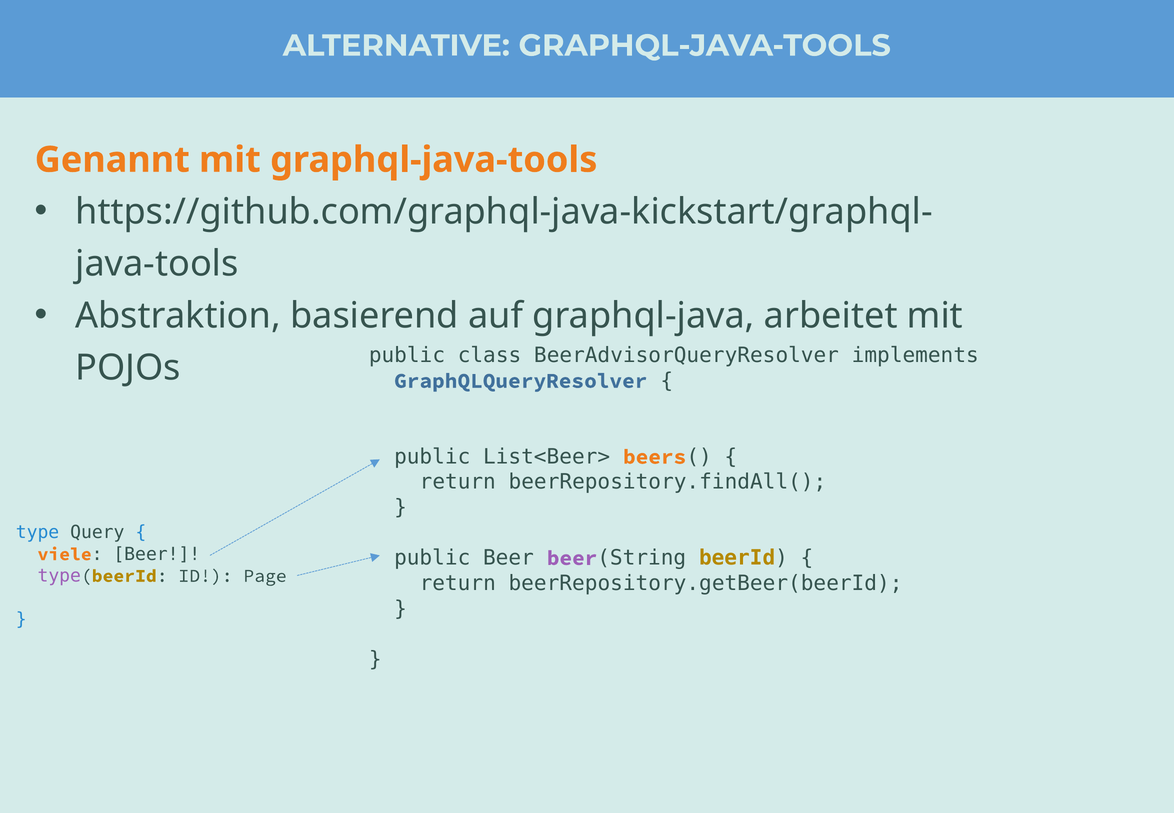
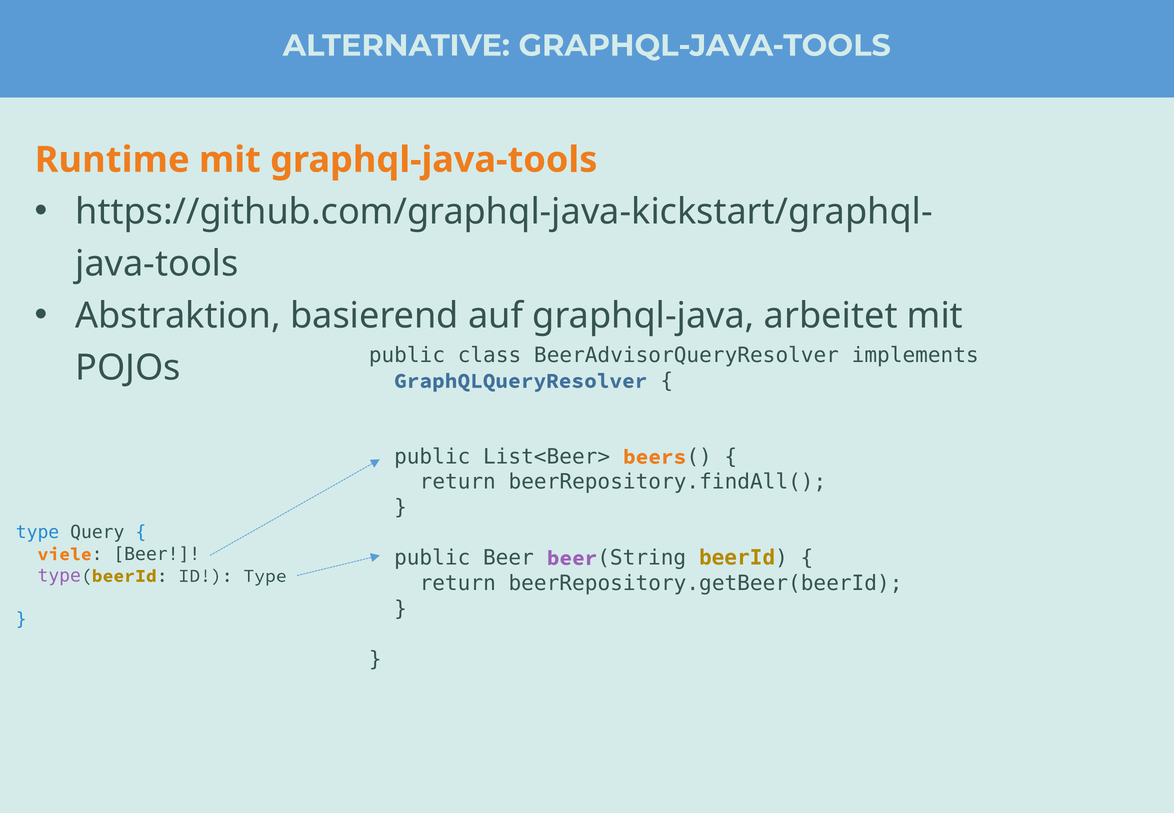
Genannt: Genannt -> Runtime
ID Page: Page -> Type
